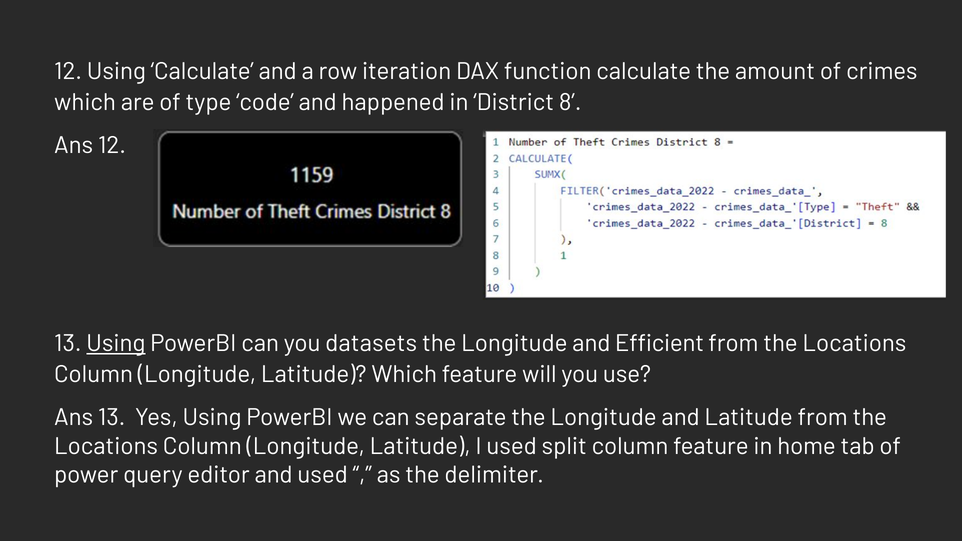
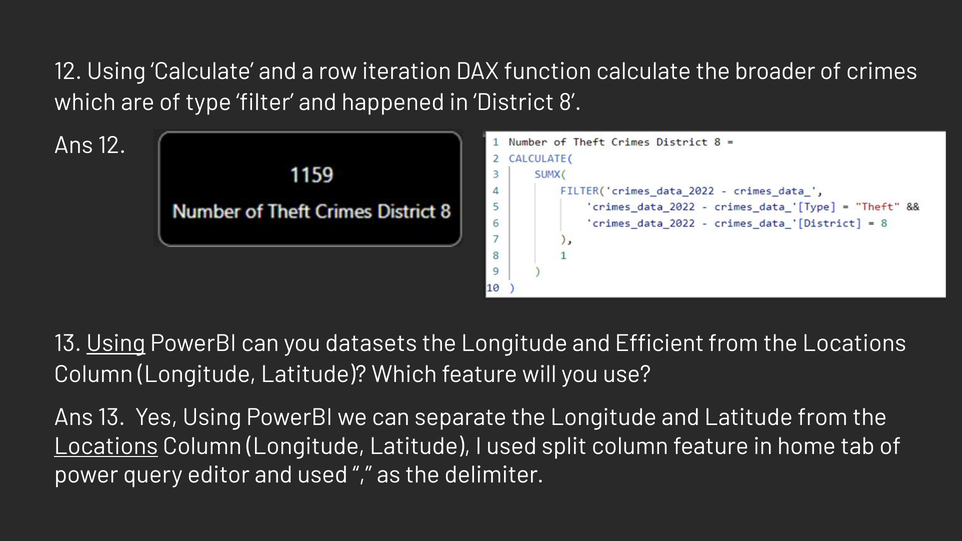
amount: amount -> broader
code: code -> filter
Locations at (106, 446) underline: none -> present
